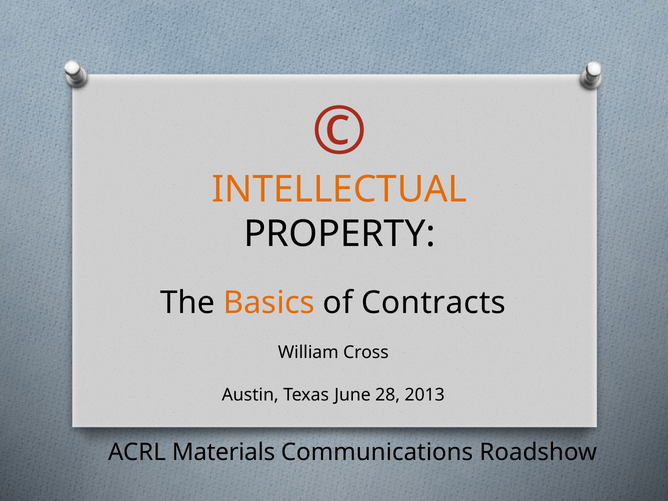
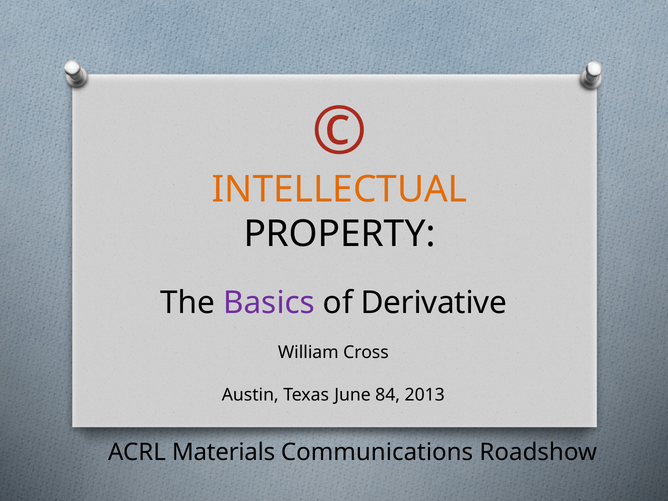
Basics colour: orange -> purple
Contracts: Contracts -> Derivative
28: 28 -> 84
